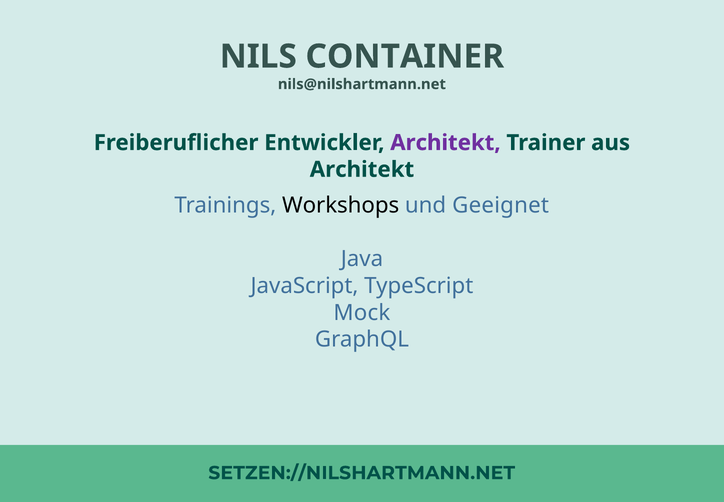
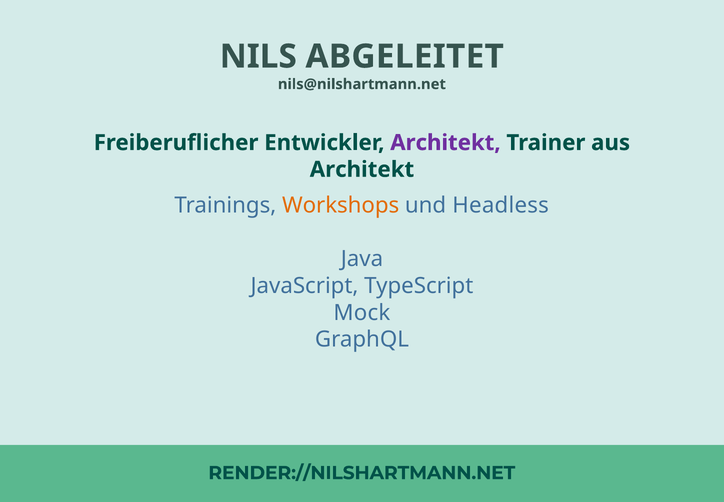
CONTAINER: CONTAINER -> ABGELEITET
Workshops colour: black -> orange
Geeignet: Geeignet -> Headless
SETZEN://NILSHARTMANN.NET: SETZEN://NILSHARTMANN.NET -> RENDER://NILSHARTMANN.NET
